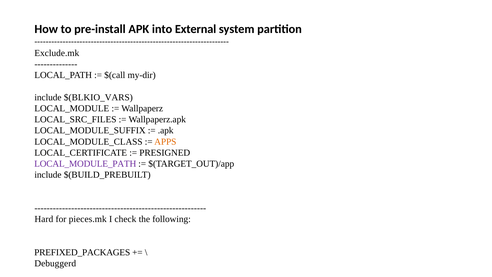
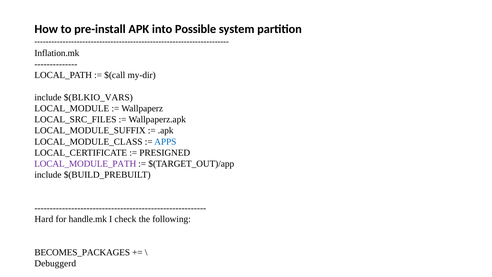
External: External -> Possible
Exclude.mk: Exclude.mk -> Inflation.mk
APPS colour: orange -> blue
pieces.mk: pieces.mk -> handle.mk
PREFIXED_PACKAGES: PREFIXED_PACKAGES -> BECOMES_PACKAGES
